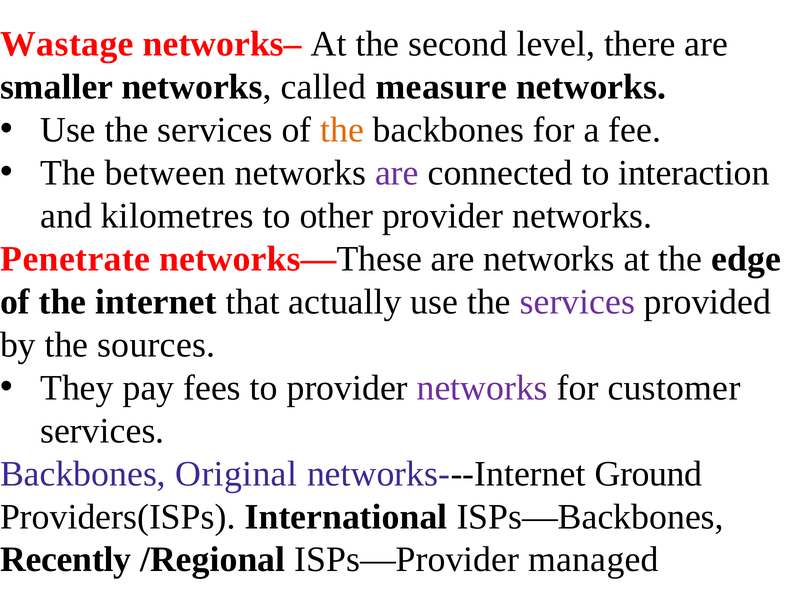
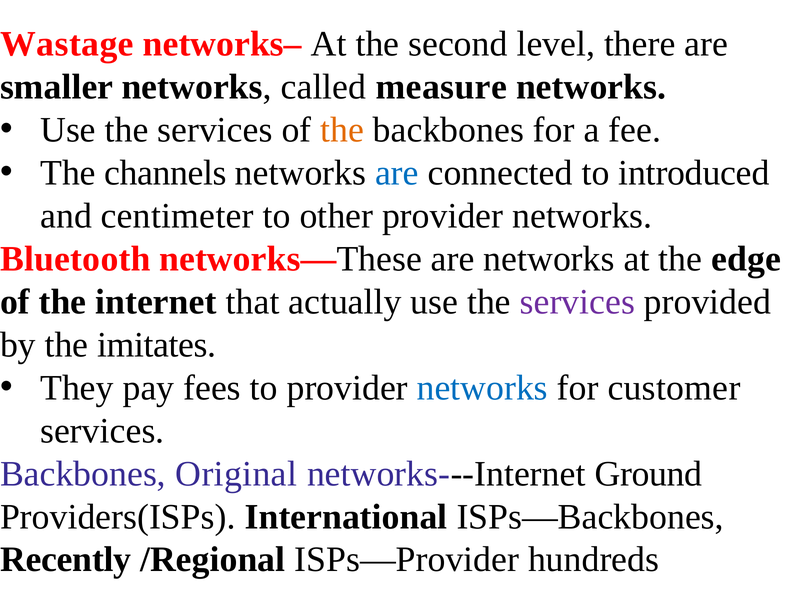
between: between -> channels
are at (397, 173) colour: purple -> blue
interaction: interaction -> introduced
kilometres: kilometres -> centimeter
Penetrate: Penetrate -> Bluetooth
sources: sources -> imitates
networks at (482, 388) colour: purple -> blue
managed: managed -> hundreds
